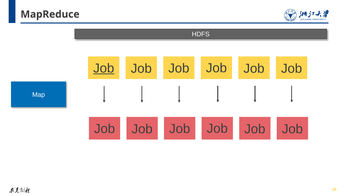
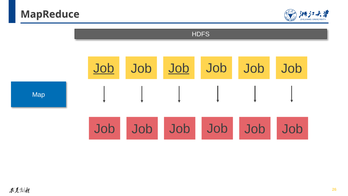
Job at (179, 68) underline: none -> present
